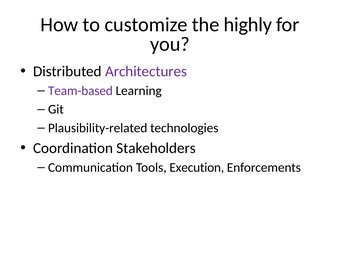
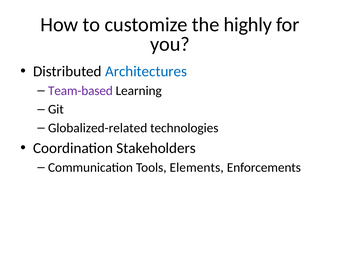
Architectures colour: purple -> blue
Plausibility-related: Plausibility-related -> Globalized-related
Execution: Execution -> Elements
